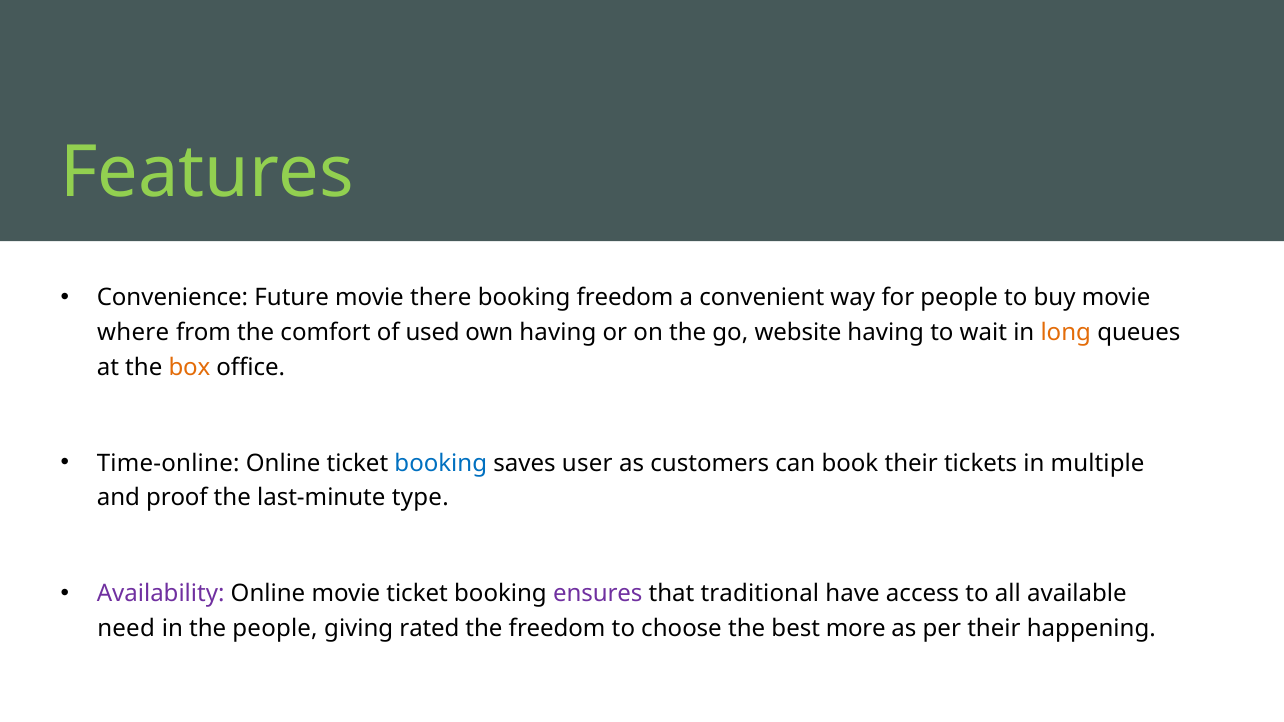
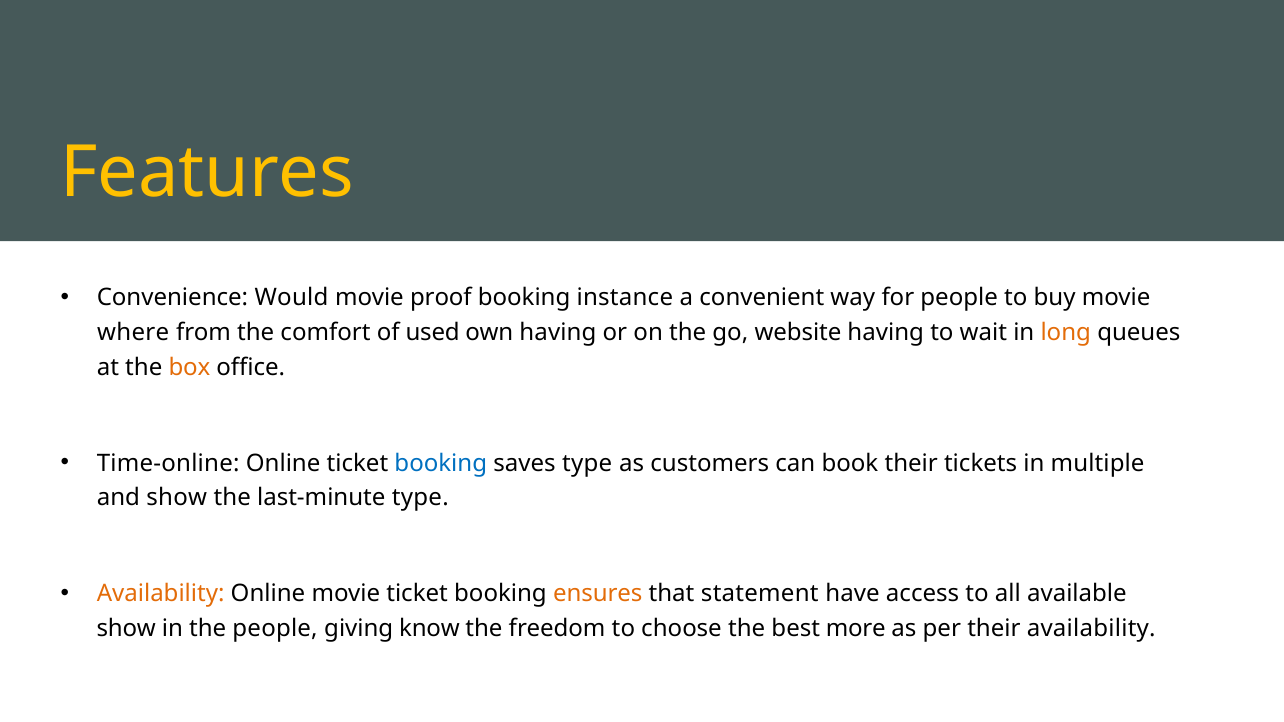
Features colour: light green -> yellow
Future: Future -> Would
there: there -> proof
booking freedom: freedom -> instance
saves user: user -> type
and proof: proof -> show
Availability at (161, 594) colour: purple -> orange
ensures colour: purple -> orange
traditional: traditional -> statement
need at (126, 629): need -> show
rated: rated -> know
their happening: happening -> availability
